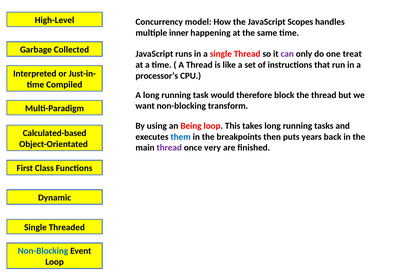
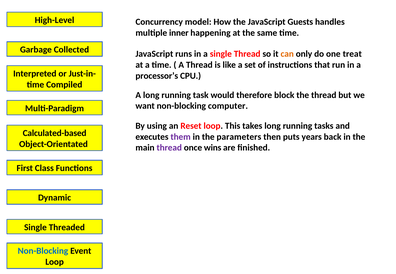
Scopes: Scopes -> Guests
can colour: purple -> orange
transform: transform -> computer
Being: Being -> Reset
them colour: blue -> purple
breakpoints: breakpoints -> parameters
very: very -> wins
